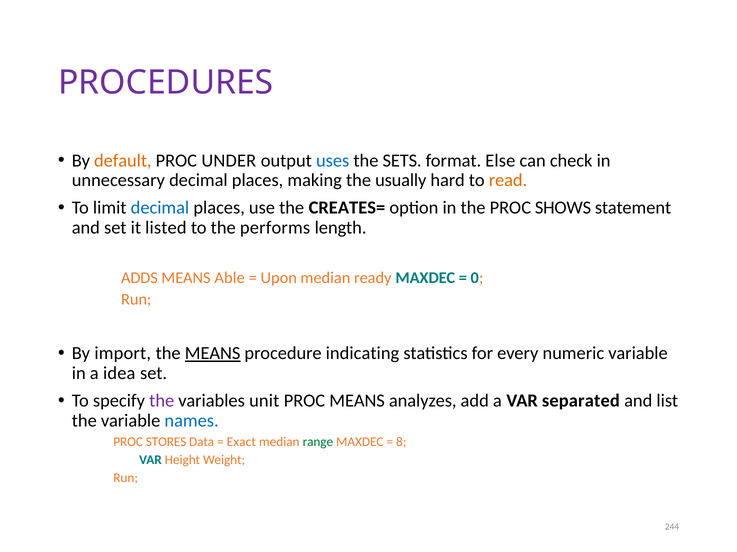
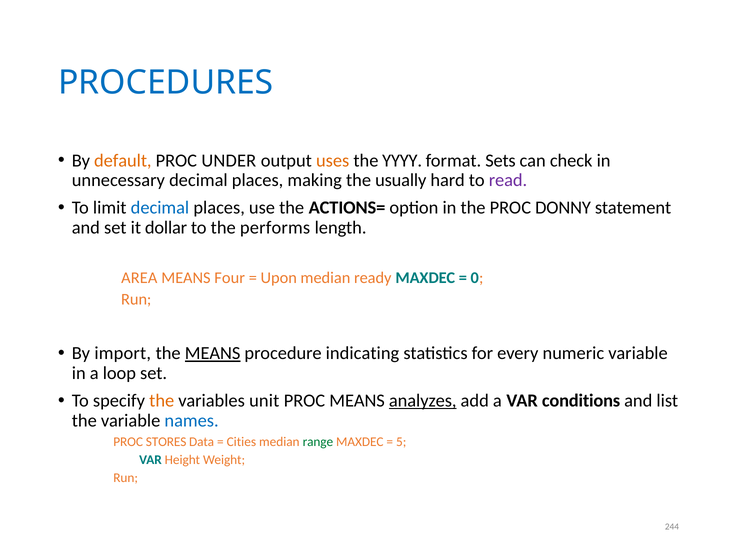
PROCEDURES colour: purple -> blue
uses colour: blue -> orange
SETS: SETS -> YYYY
Else: Else -> Sets
read colour: orange -> purple
CREATES=: CREATES= -> ACTIONS=
SHOWS: SHOWS -> DONNY
listed: listed -> dollar
ADDS: ADDS -> AREA
Able: Able -> Four
idea: idea -> loop
the at (162, 401) colour: purple -> orange
analyzes underline: none -> present
separated: separated -> conditions
Exact: Exact -> Cities
8: 8 -> 5
